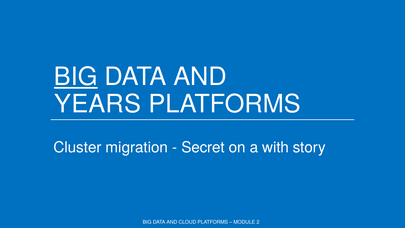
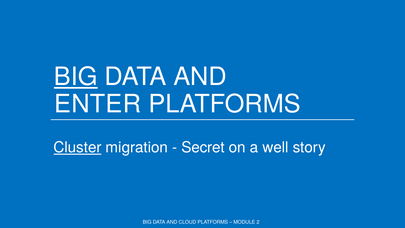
YEARS: YEARS -> ENTER
Cluster underline: none -> present
with: with -> well
